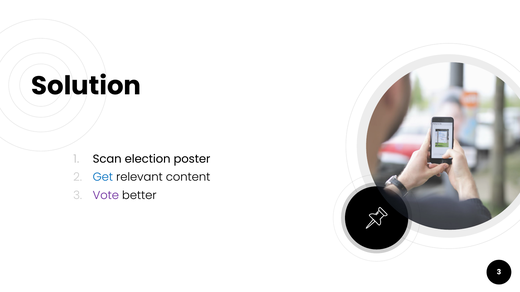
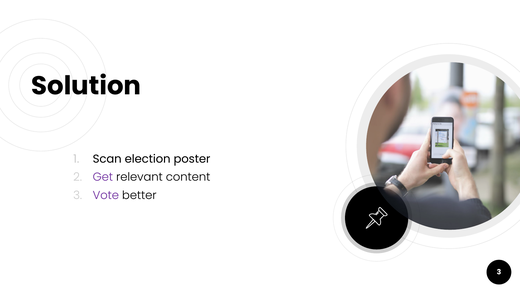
Get colour: blue -> purple
